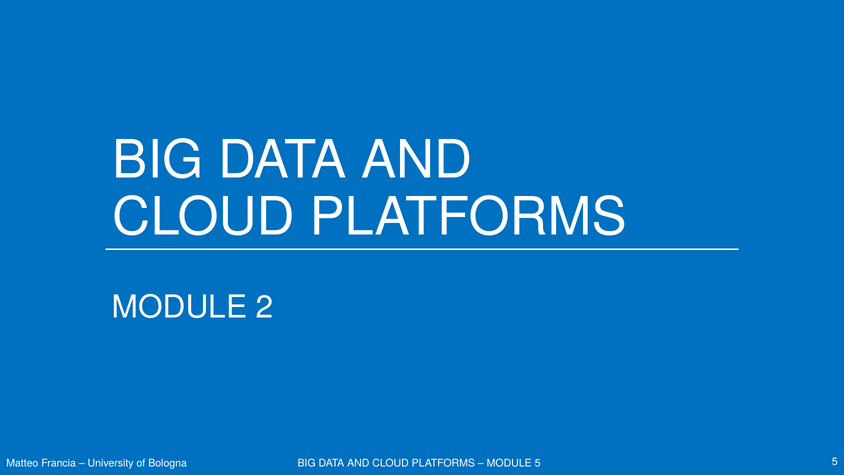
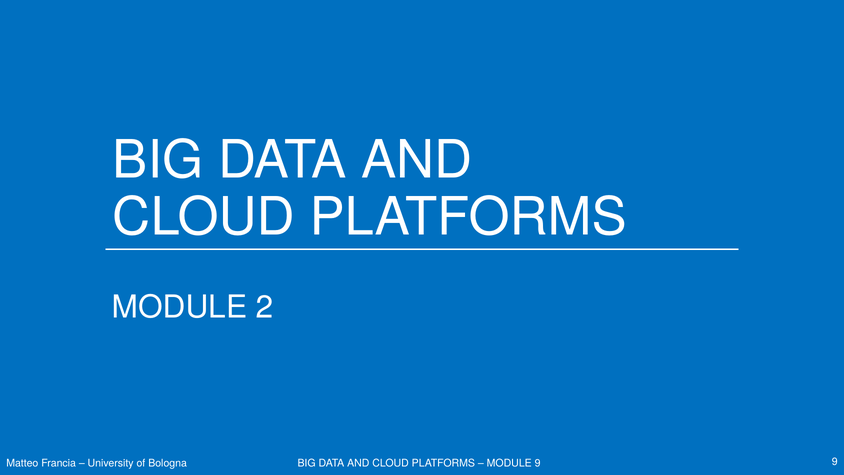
MODULE 5: 5 -> 9
Bologna 5: 5 -> 9
